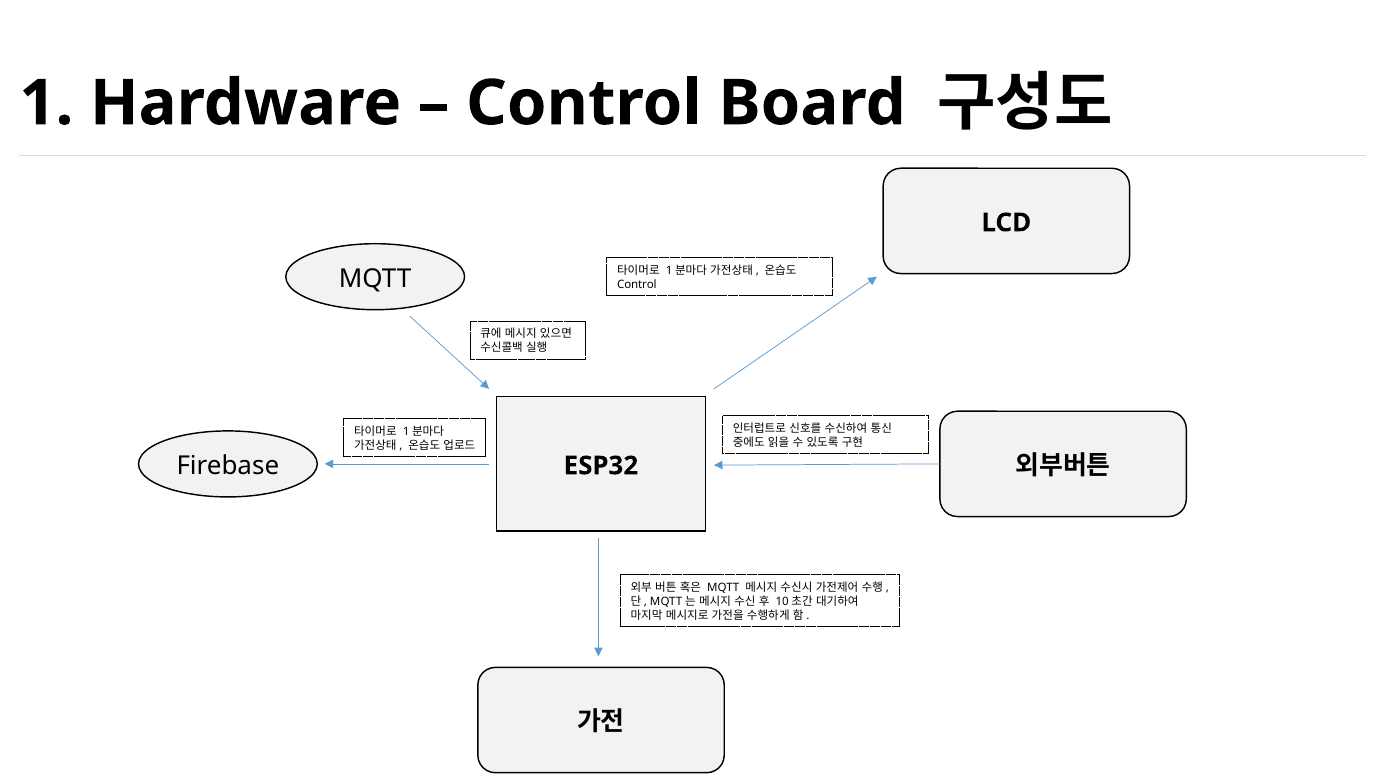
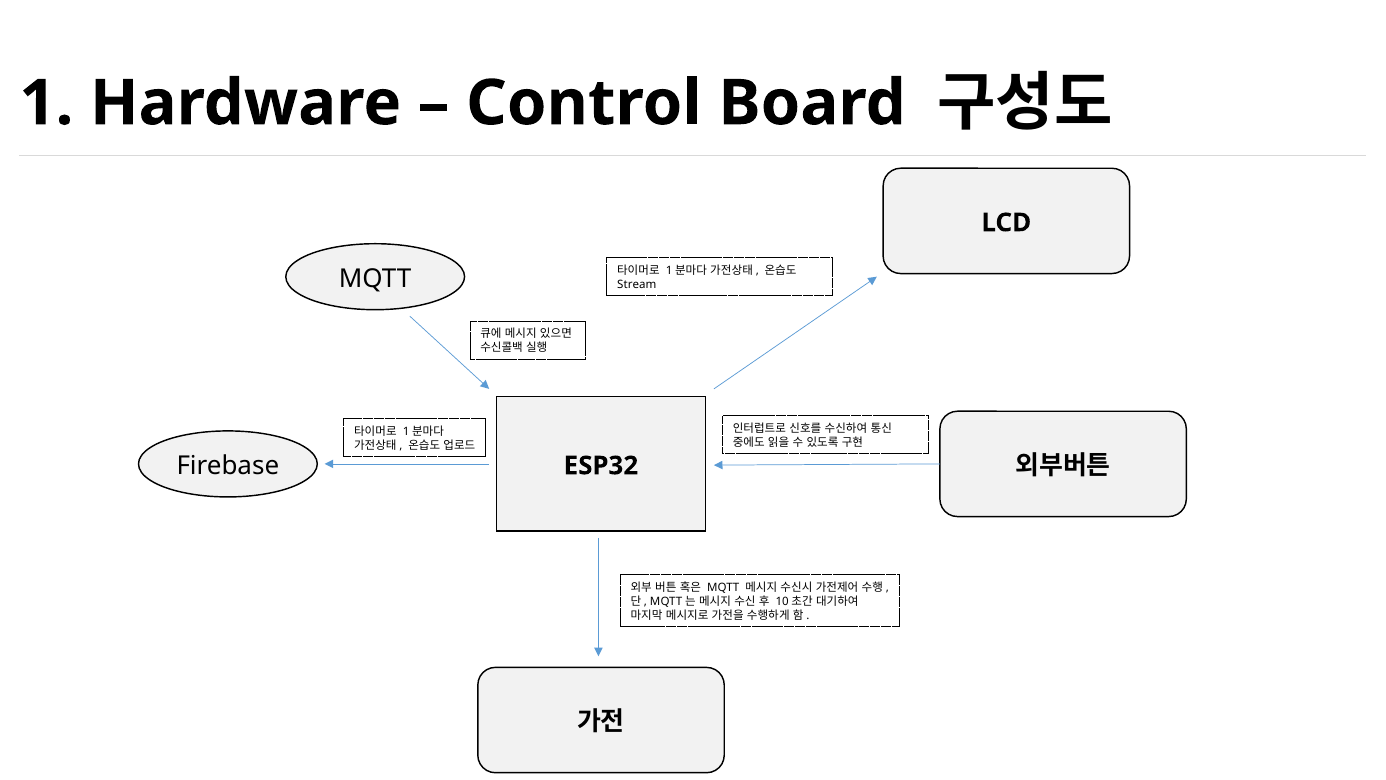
Control at (637, 284): Control -> Stream
